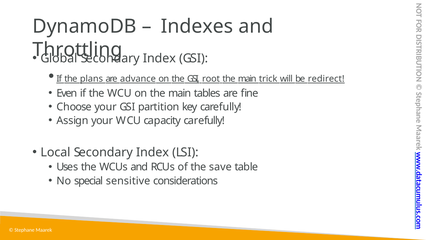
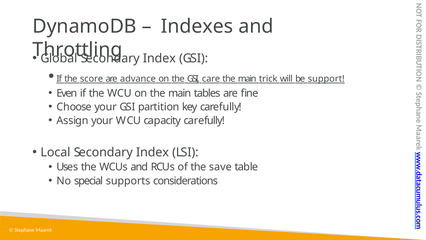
plans: plans -> score
root: root -> care
redirect: redirect -> support
sensitive: sensitive -> supports
